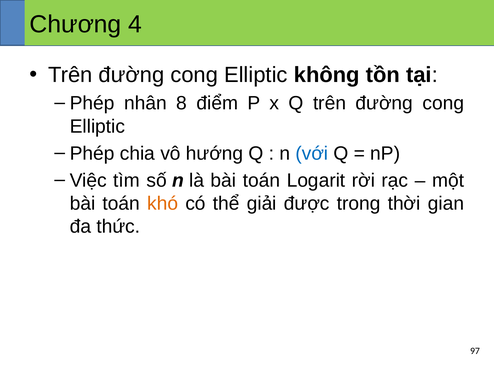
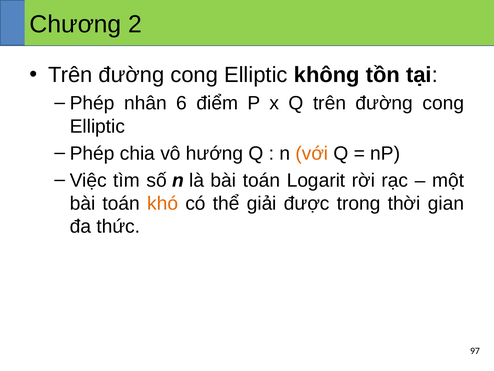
4: 4 -> 2
8: 8 -> 6
với colour: blue -> orange
